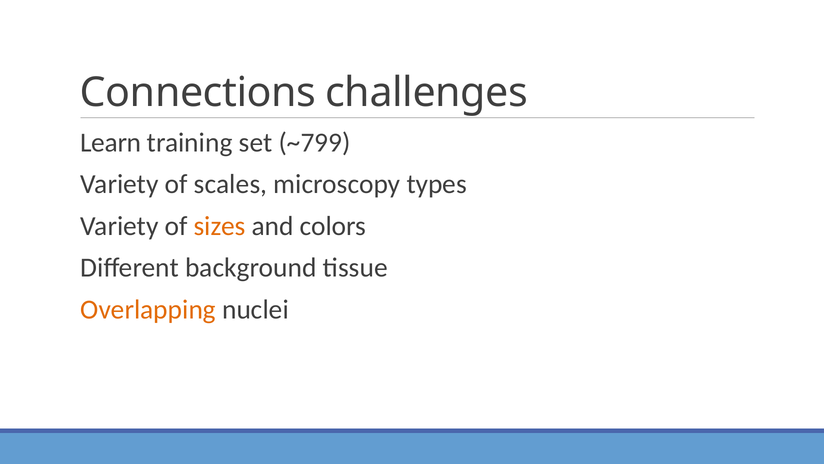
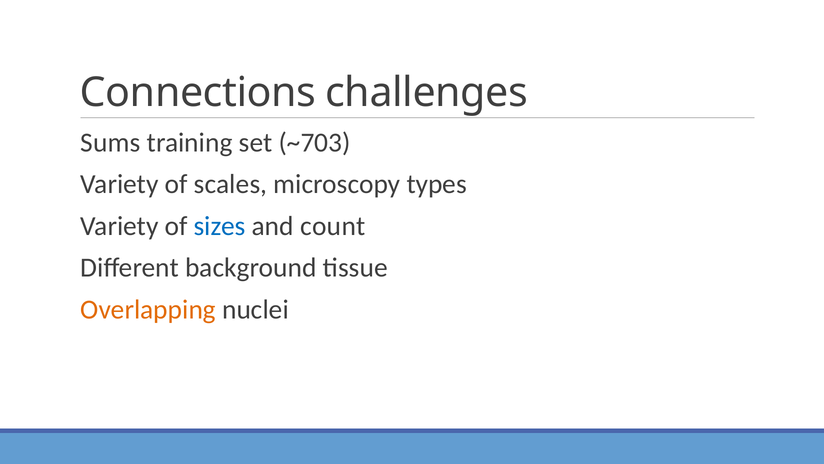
Learn: Learn -> Sums
~799: ~799 -> ~703
sizes colour: orange -> blue
colors: colors -> count
